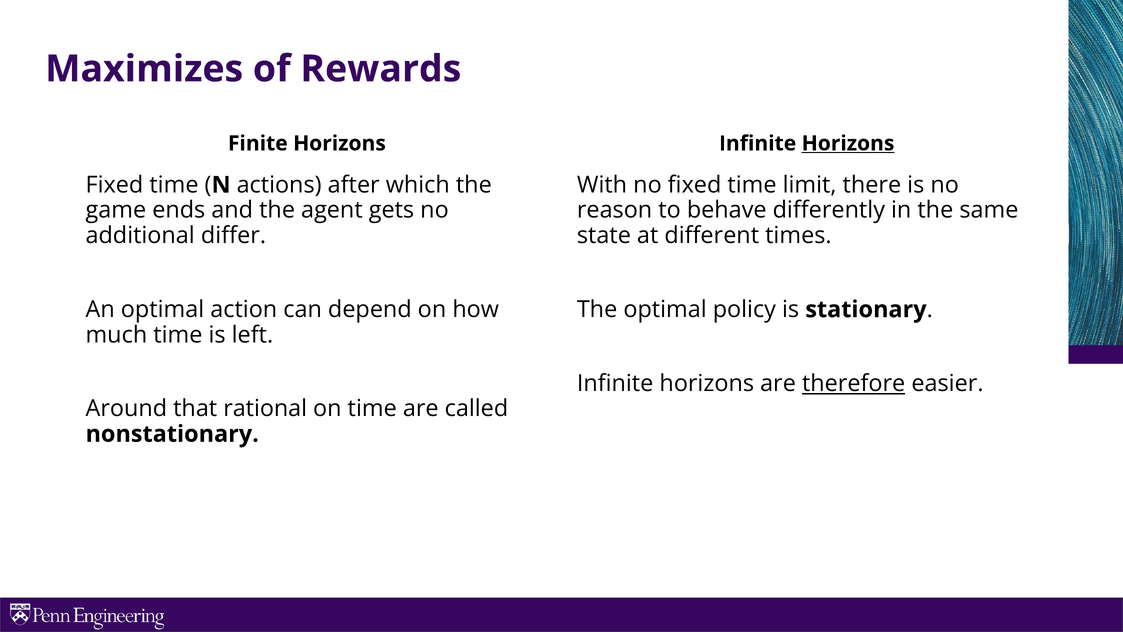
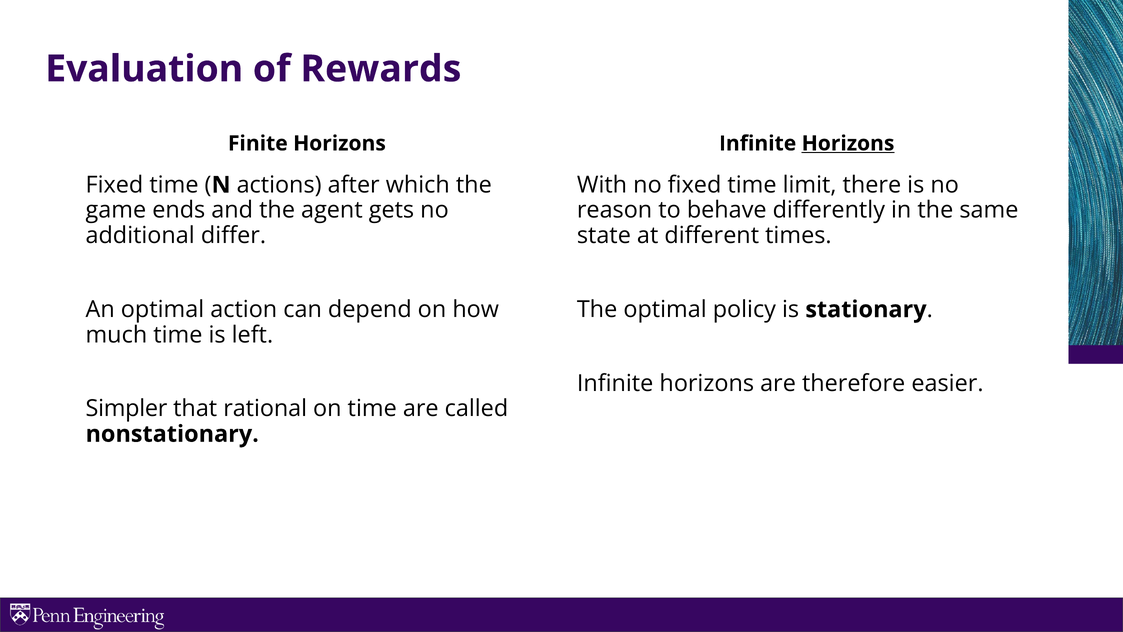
Maximizes: Maximizes -> Evaluation
therefore underline: present -> none
Around: Around -> Simpler
